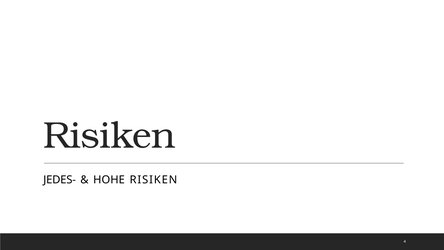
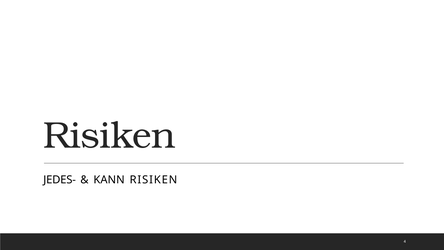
HOHE: HOHE -> KANN
